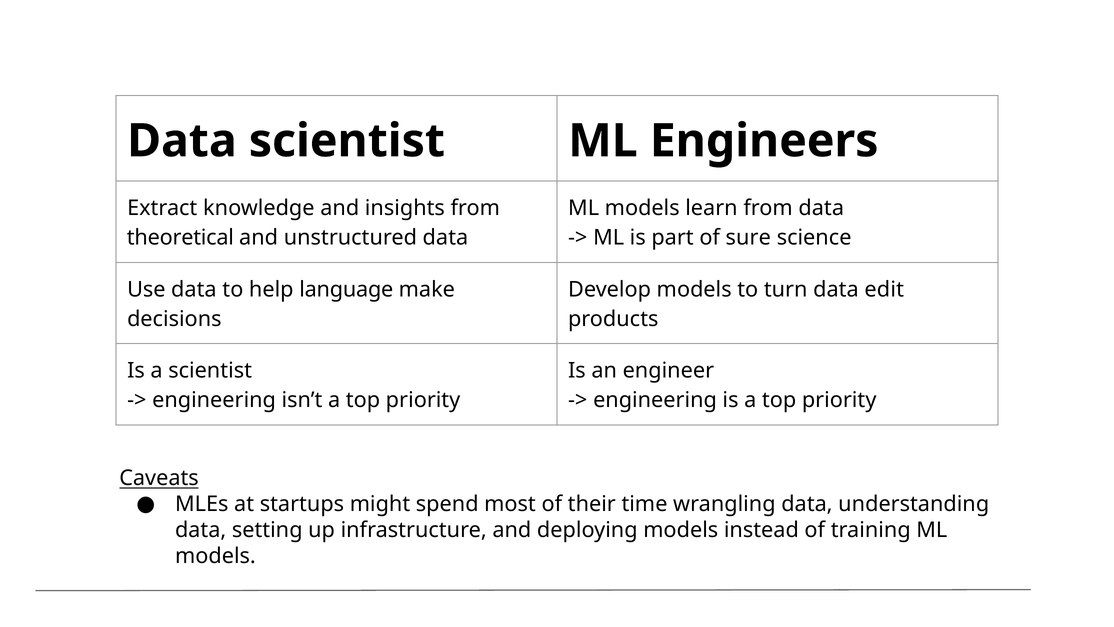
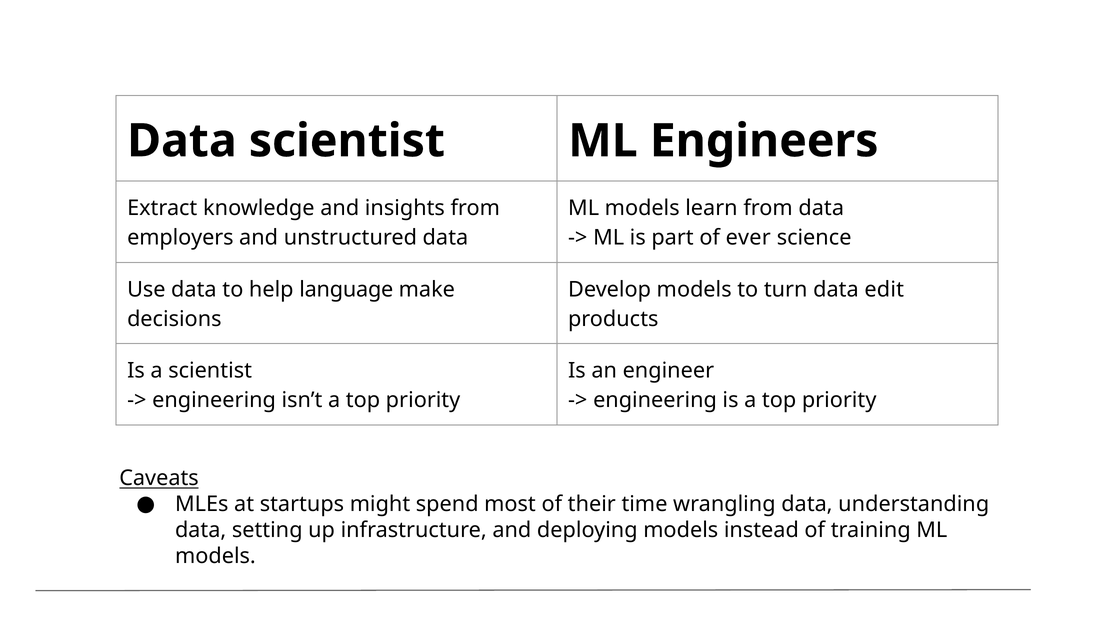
theoretical: theoretical -> employers
sure: sure -> ever
